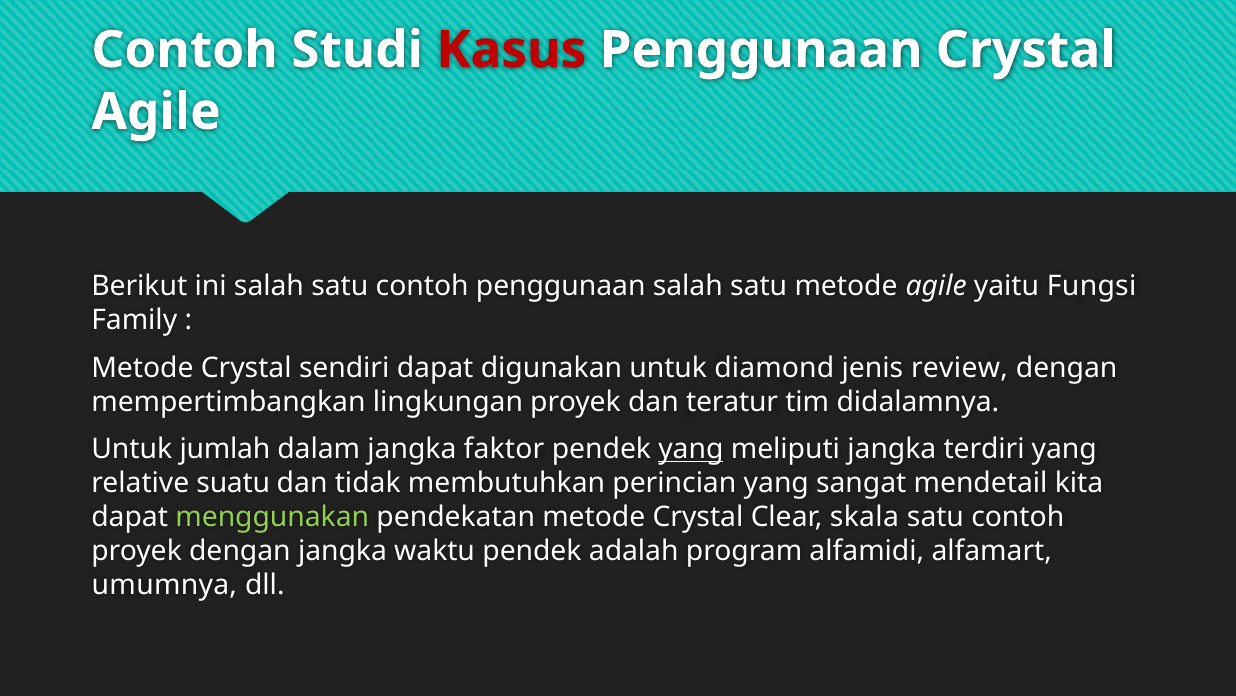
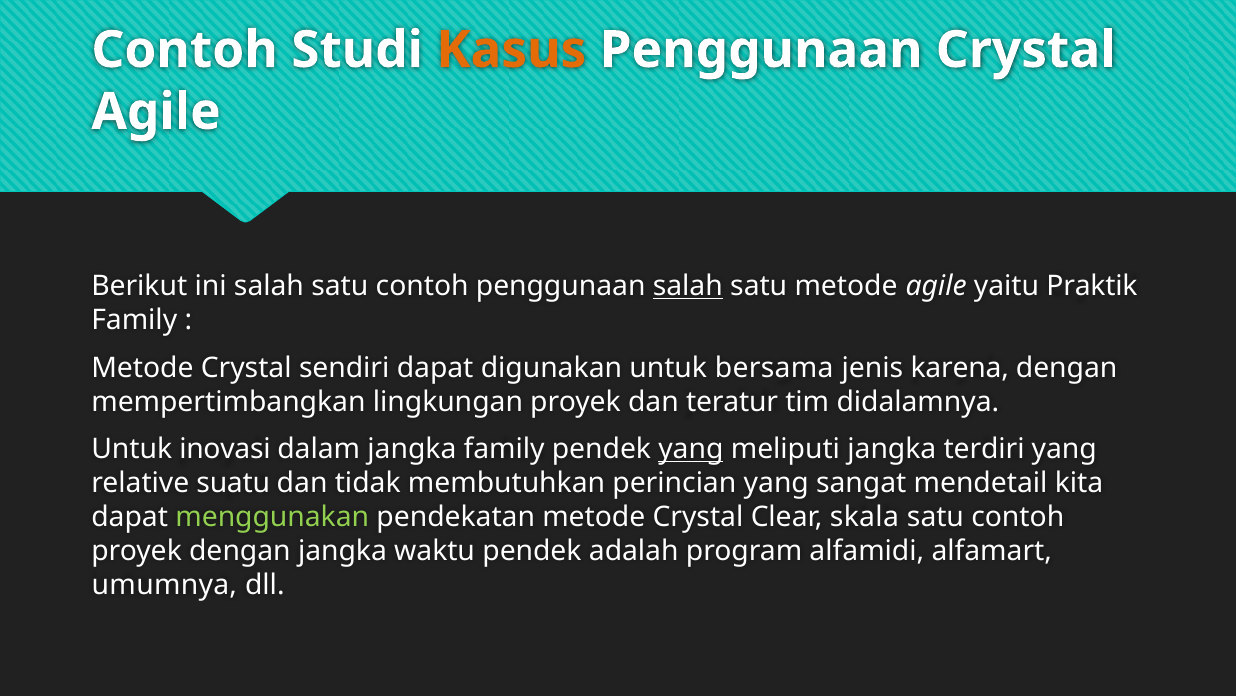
Kasus colour: red -> orange
salah at (688, 286) underline: none -> present
Fungsi: Fungsi -> Praktik
diamond: diamond -> bersama
review: review -> karena
jumlah: jumlah -> inovasi
jangka faktor: faktor -> family
